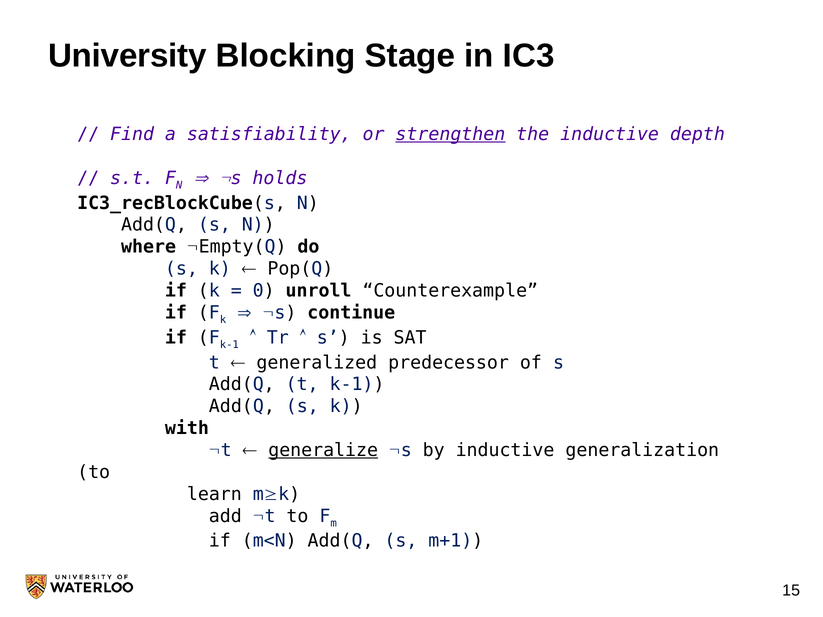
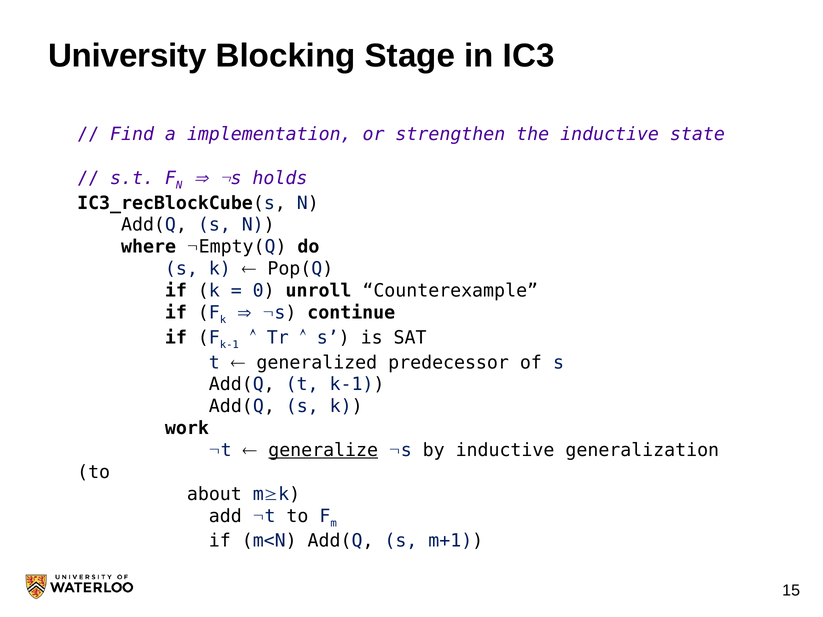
satisfiability: satisfiability -> implementation
strengthen underline: present -> none
depth: depth -> state
with: with -> work
learn: learn -> about
